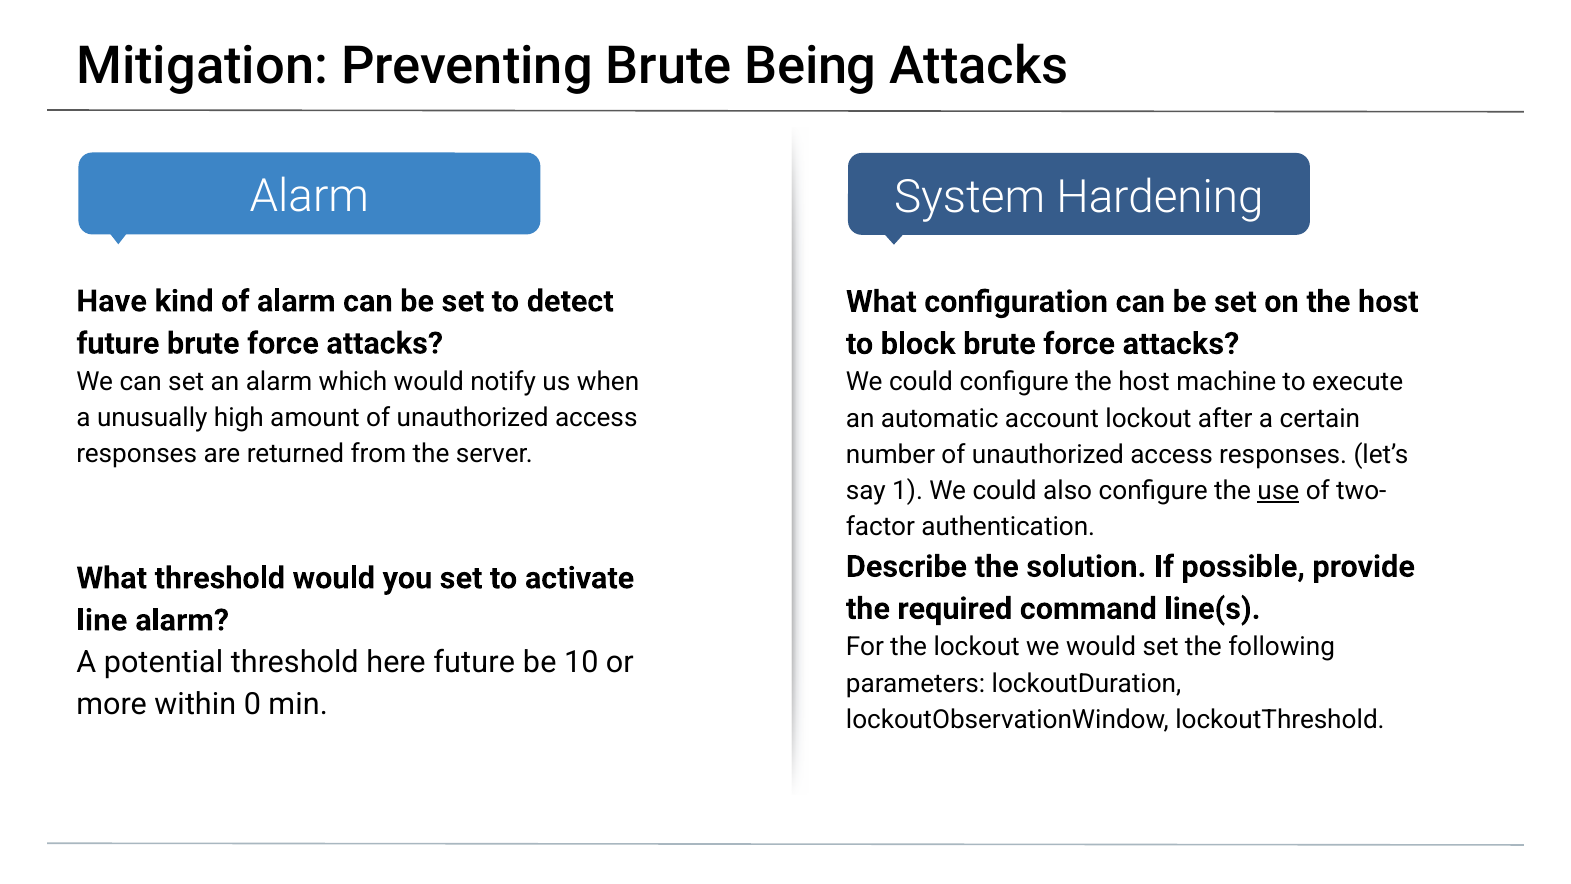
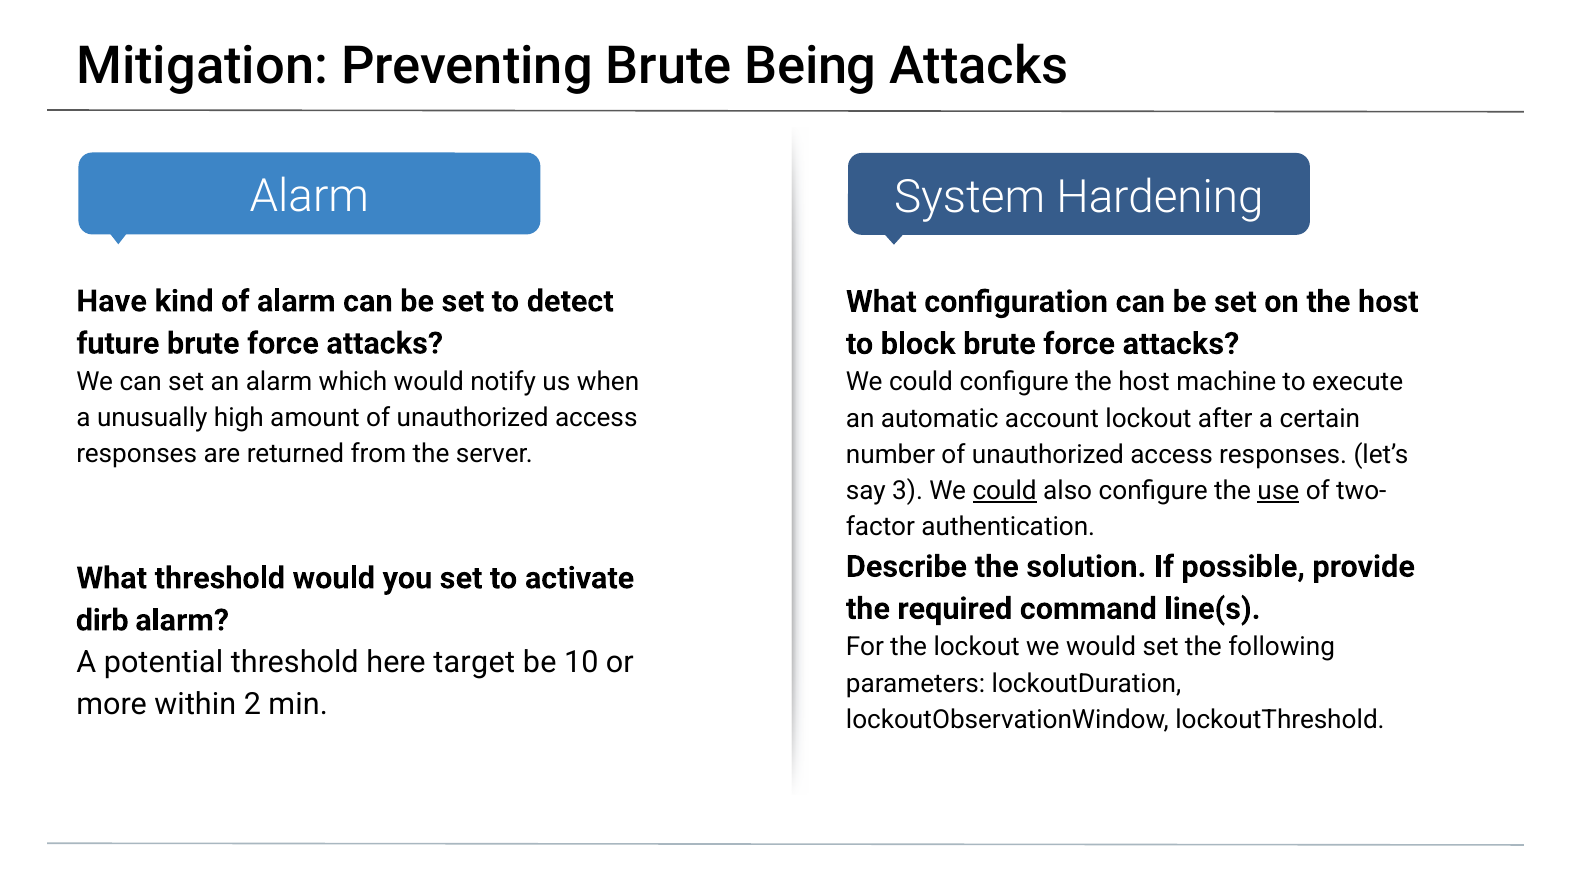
1: 1 -> 3
could at (1005, 491) underline: none -> present
line: line -> dirb
here future: future -> target
0: 0 -> 2
